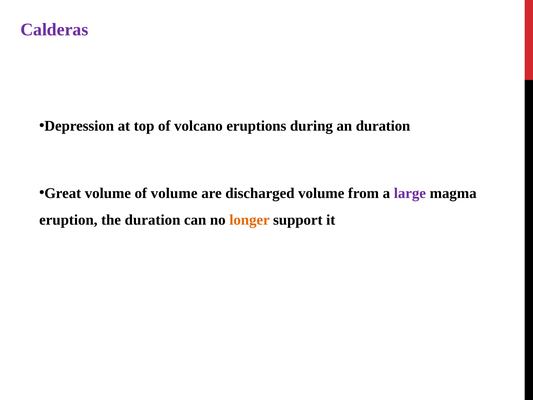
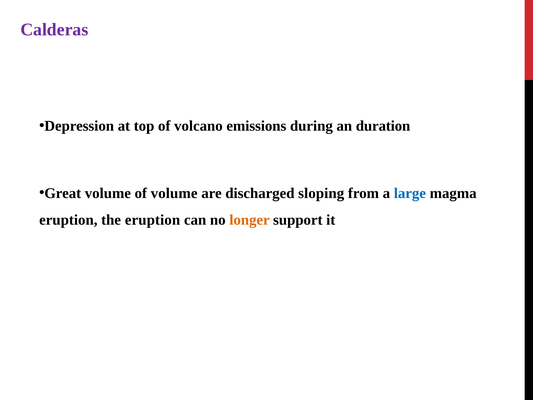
eruptions: eruptions -> emissions
discharged volume: volume -> sloping
large colour: purple -> blue
the duration: duration -> eruption
